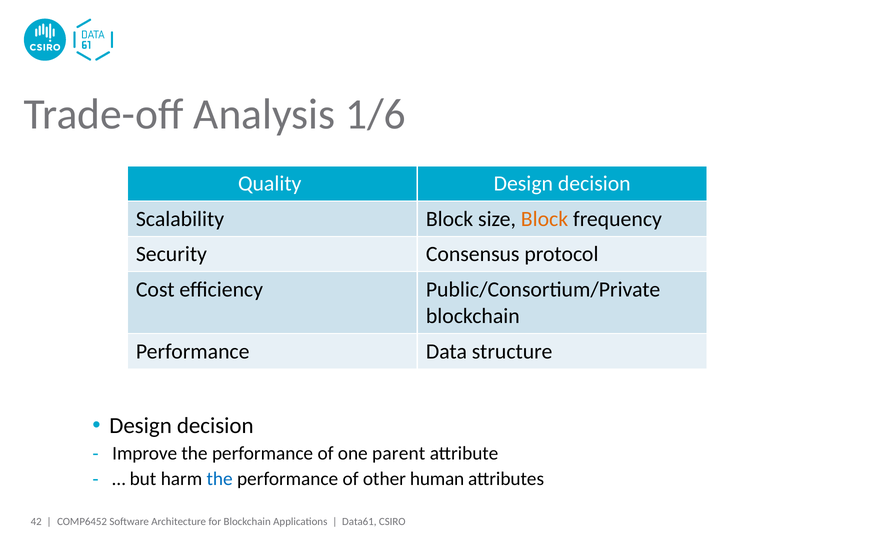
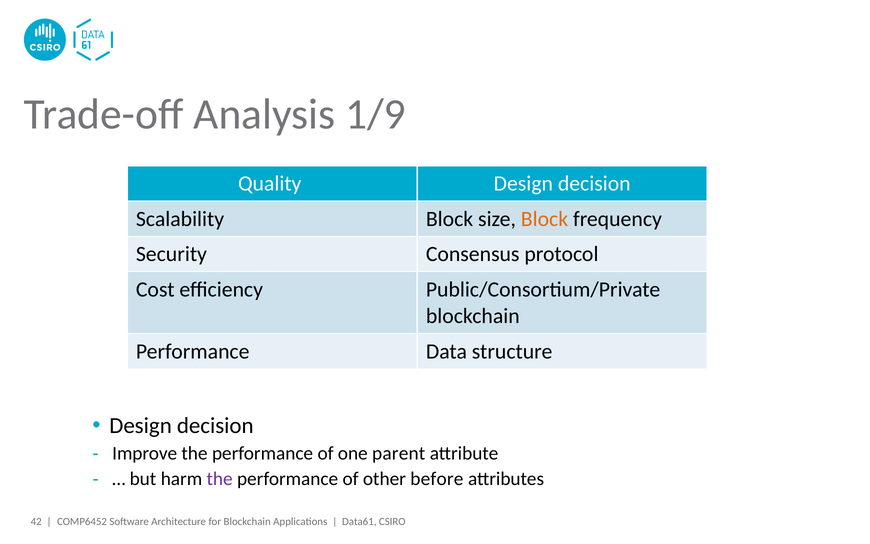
1/6: 1/6 -> 1/9
the at (220, 479) colour: blue -> purple
human: human -> before
